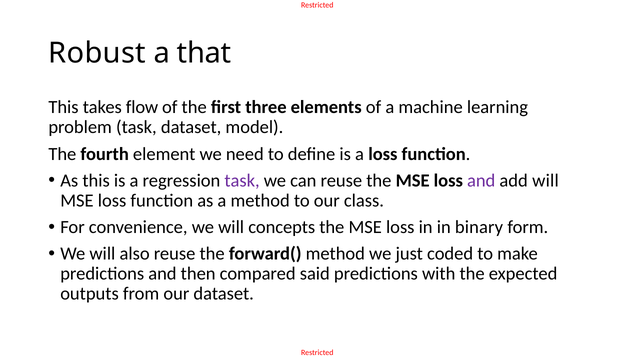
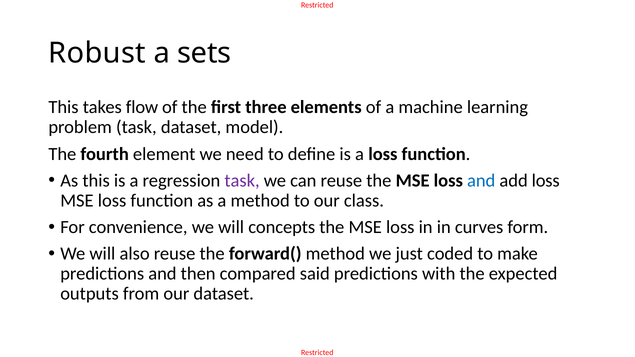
that: that -> sets
and at (481, 181) colour: purple -> blue
add will: will -> loss
binary: binary -> curves
